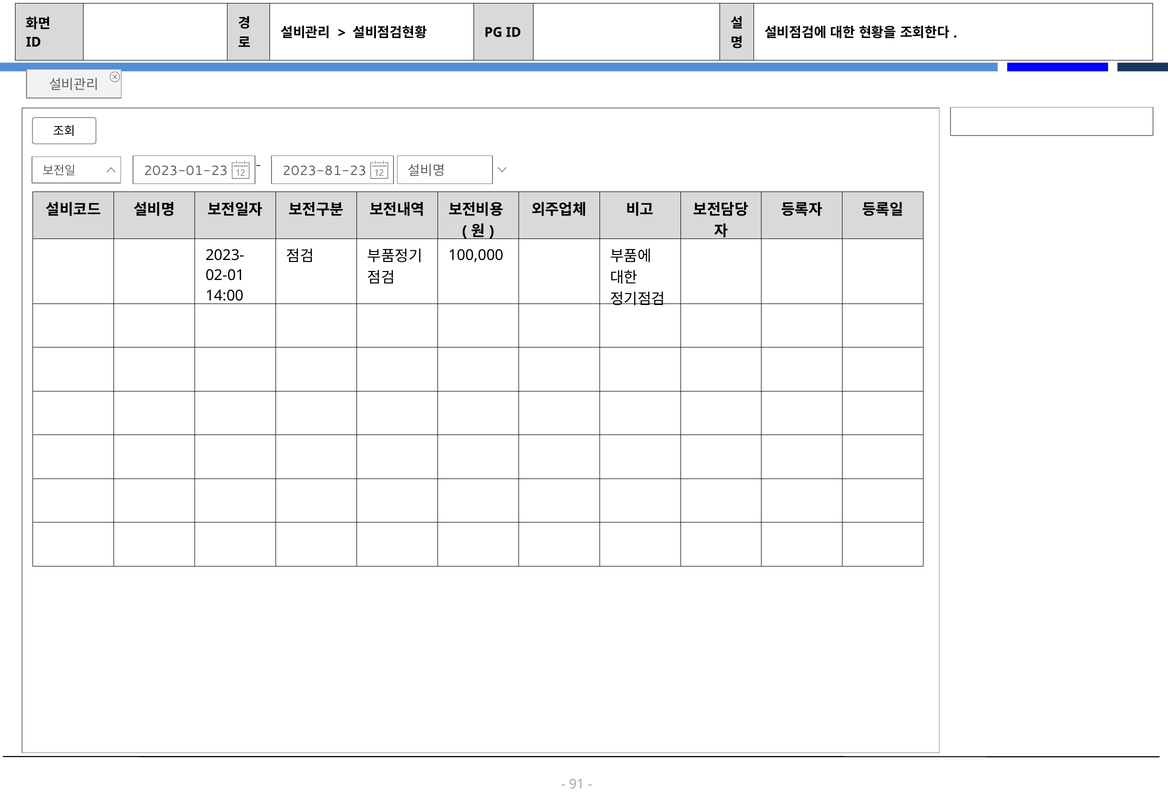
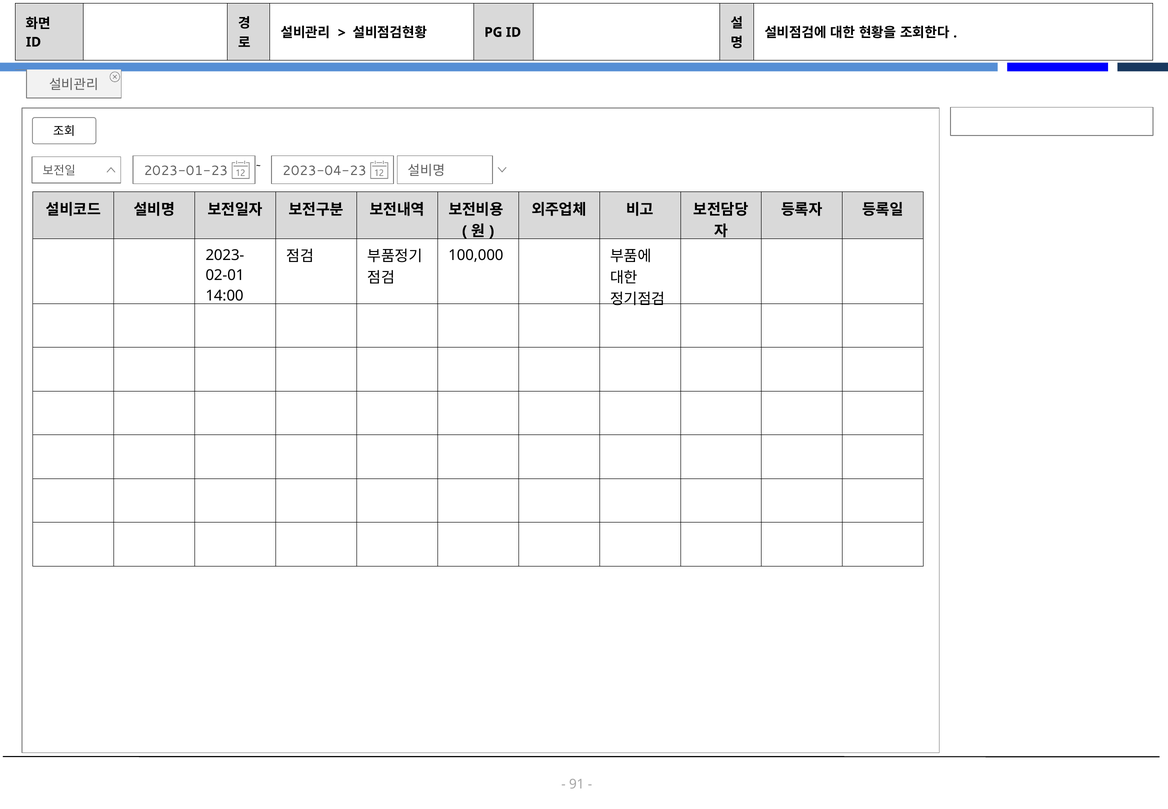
2023-81-23: 2023-81-23 -> 2023-04-23
